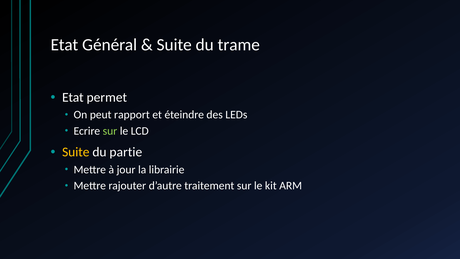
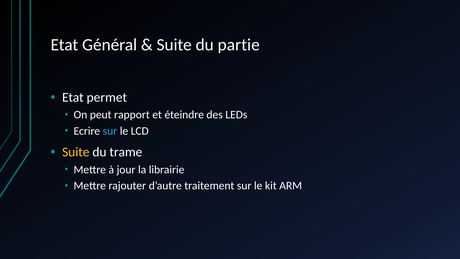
trame: trame -> partie
sur at (110, 131) colour: light green -> light blue
partie: partie -> trame
